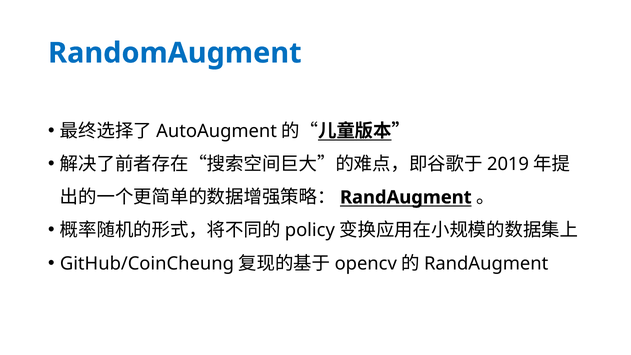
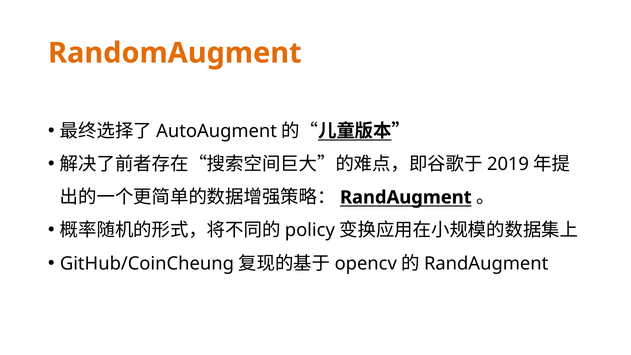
RandomAugment colour: blue -> orange
